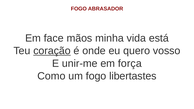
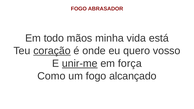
face: face -> todo
unir-me underline: none -> present
libertastes: libertastes -> alcançado
